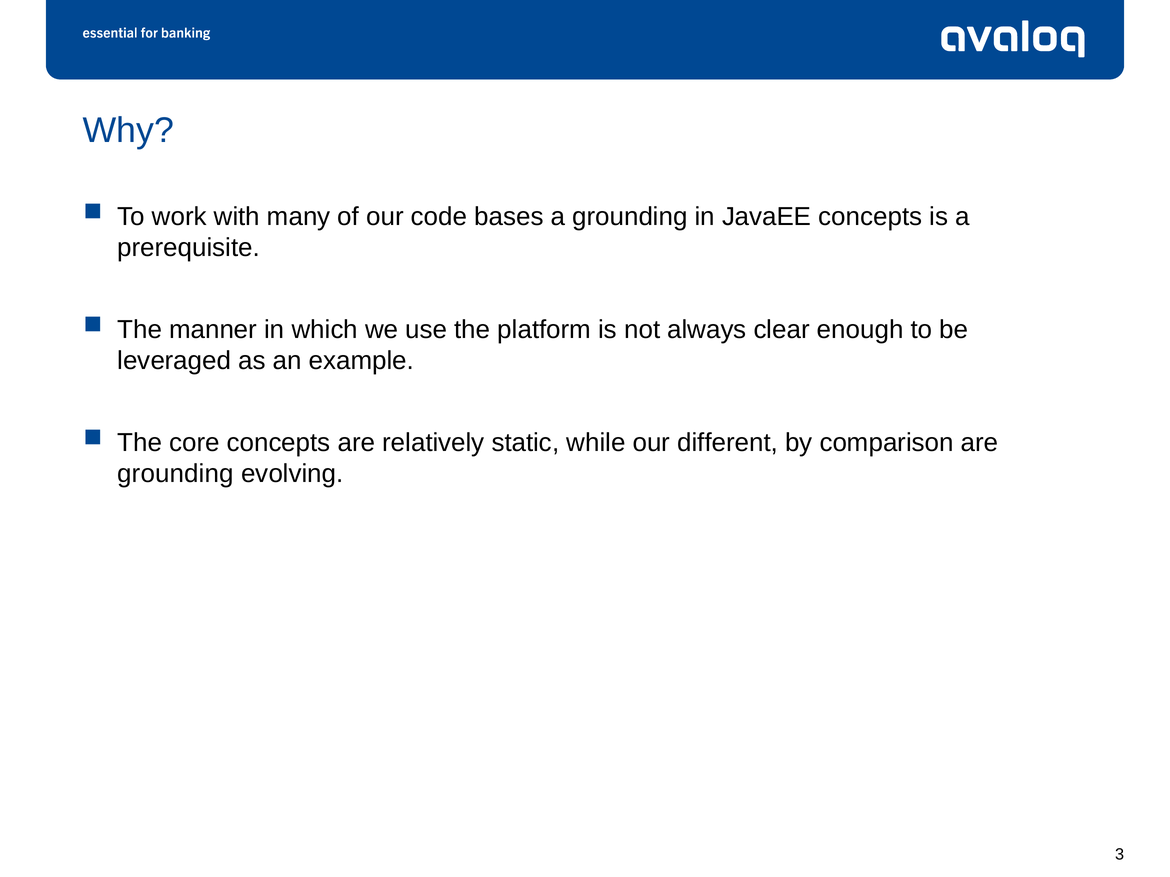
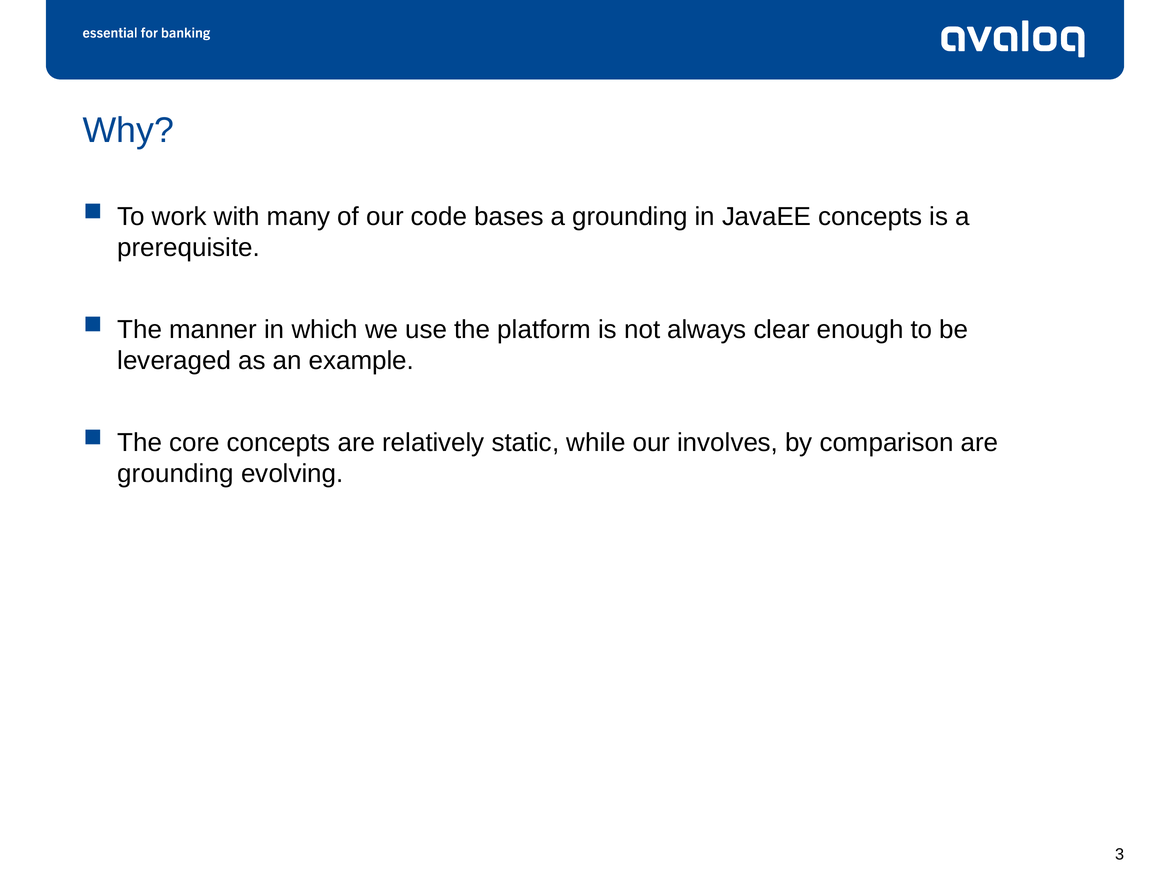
different: different -> involves
